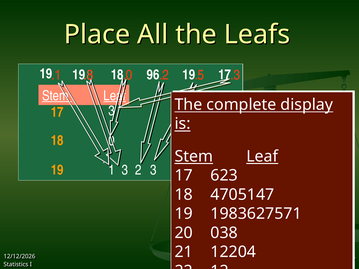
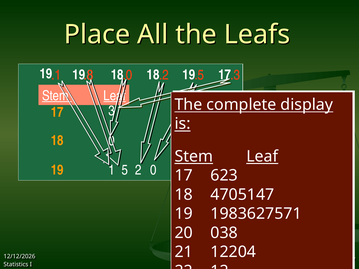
18 96: 96 -> 18
1 3: 3 -> 5
2 3: 3 -> 0
